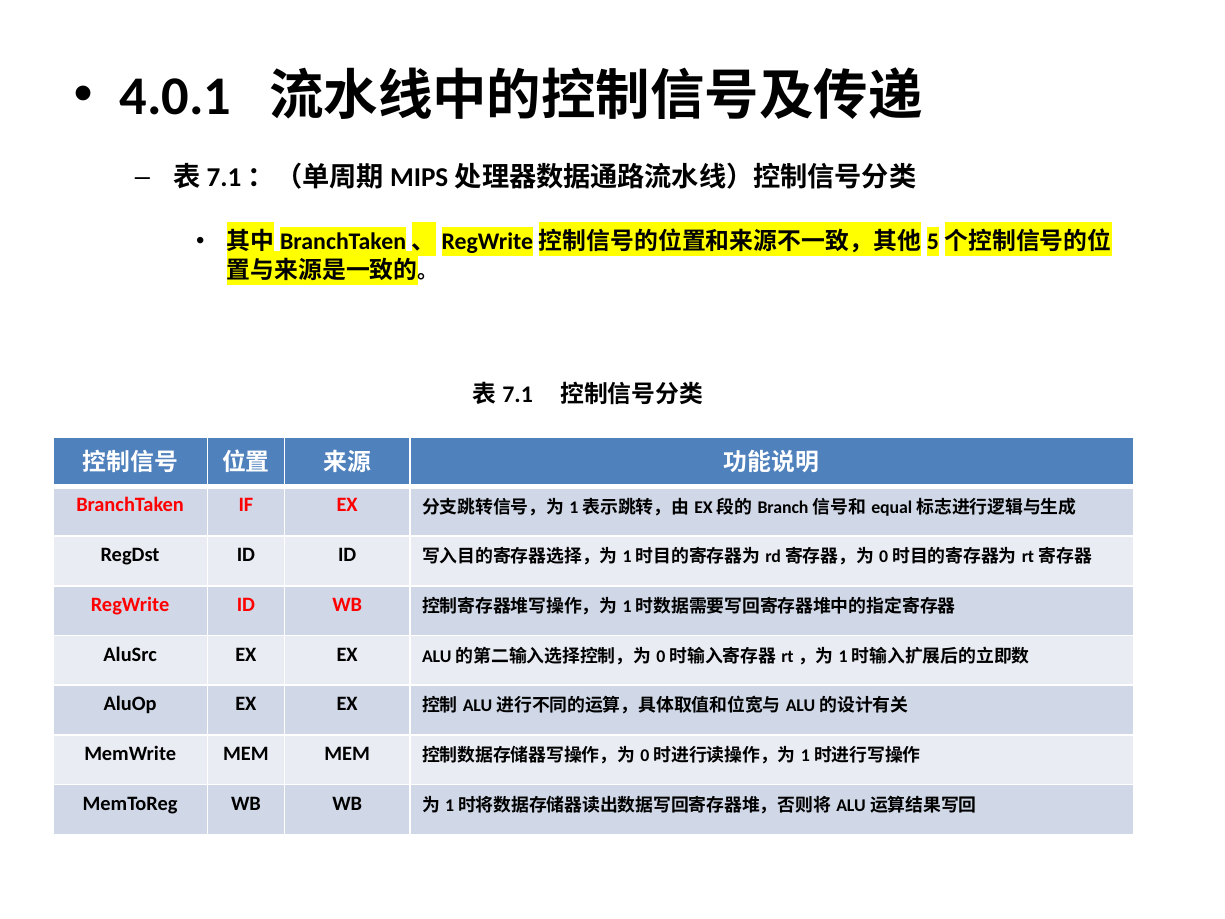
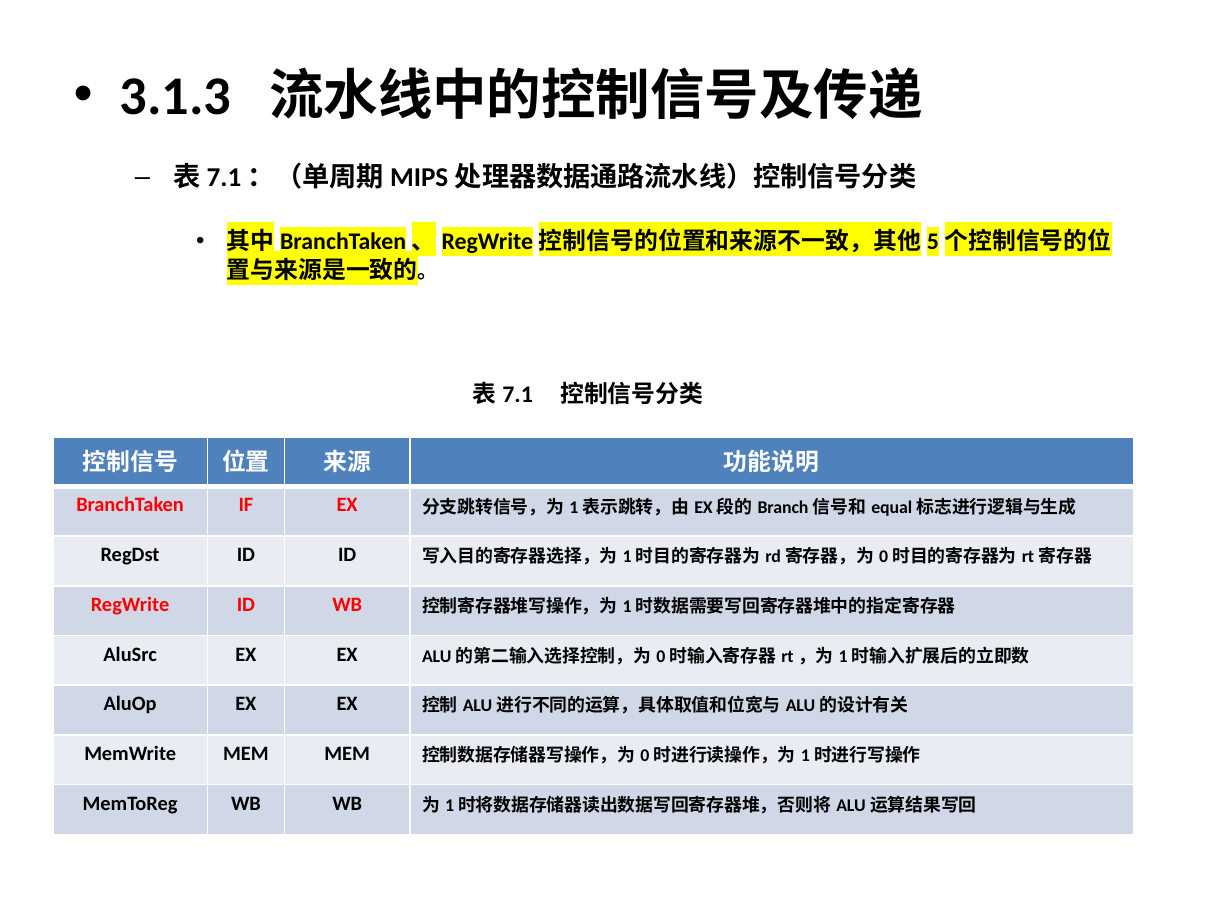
4.0.1: 4.0.1 -> 3.1.3
